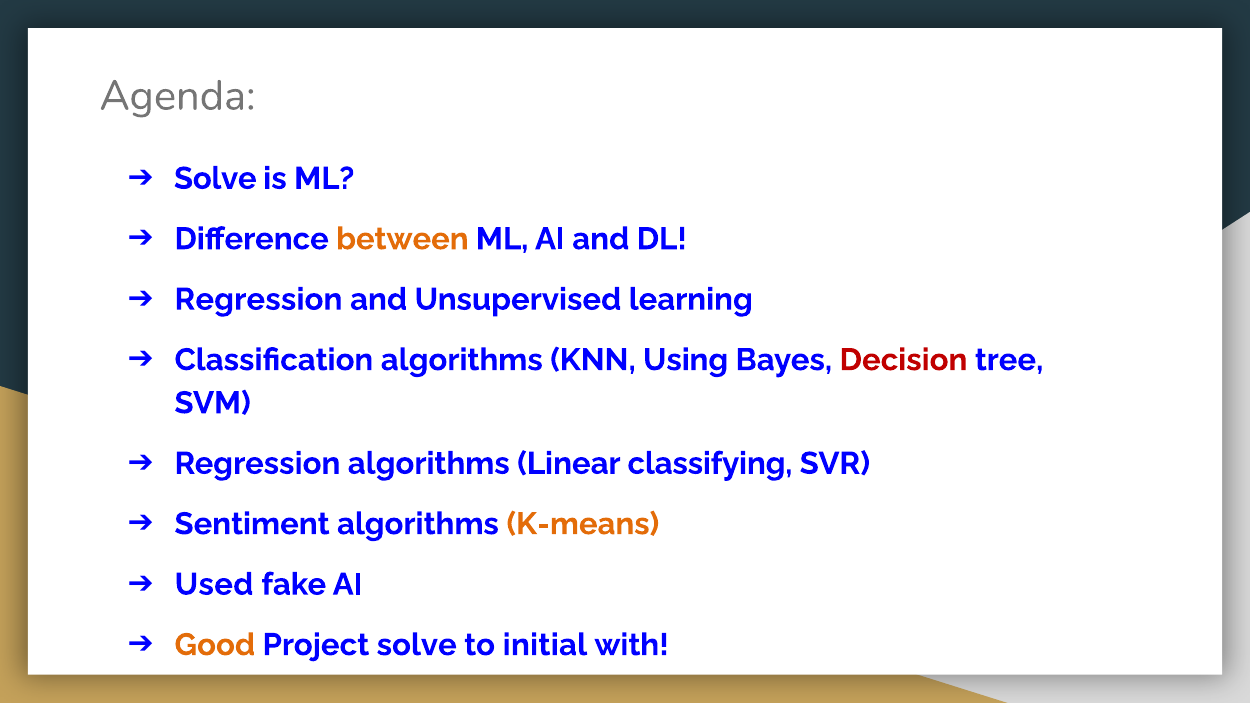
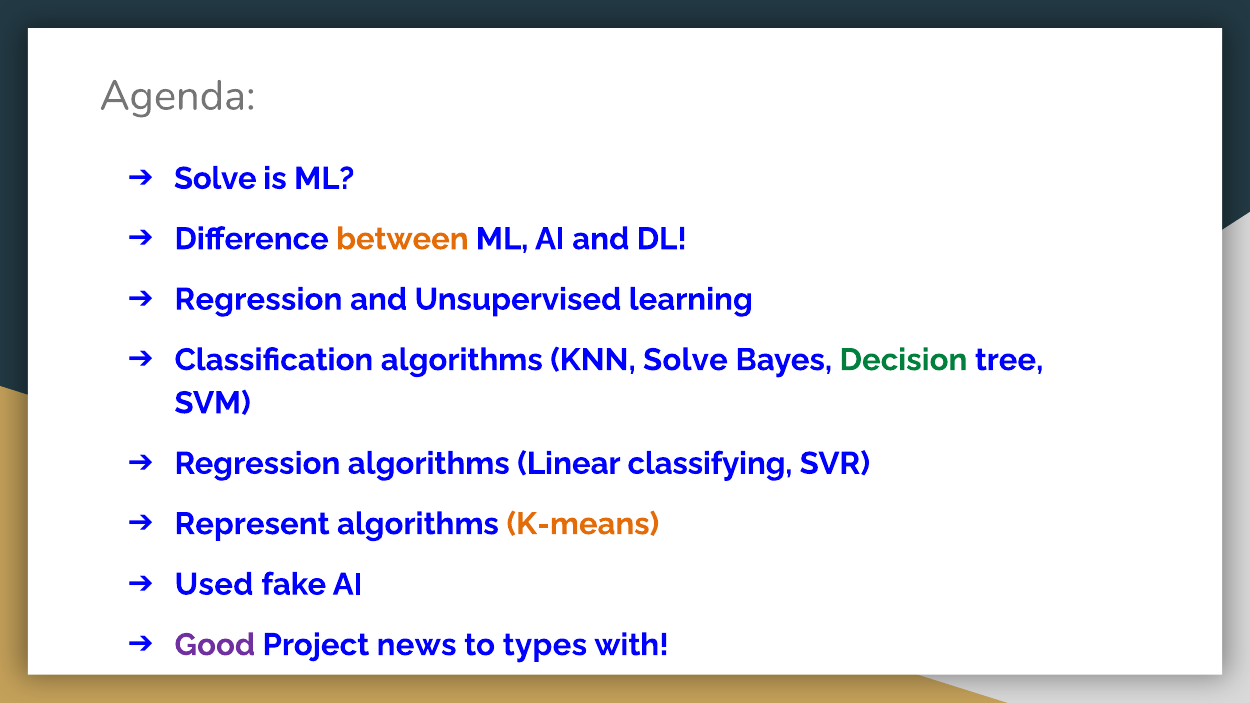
KNN Using: Using -> Solve
Decision colour: red -> green
Sentiment: Sentiment -> Represent
Good colour: orange -> purple
Project solve: solve -> news
initial: initial -> types
